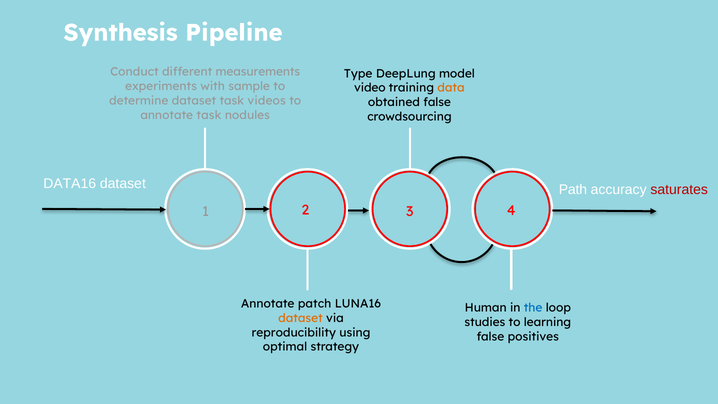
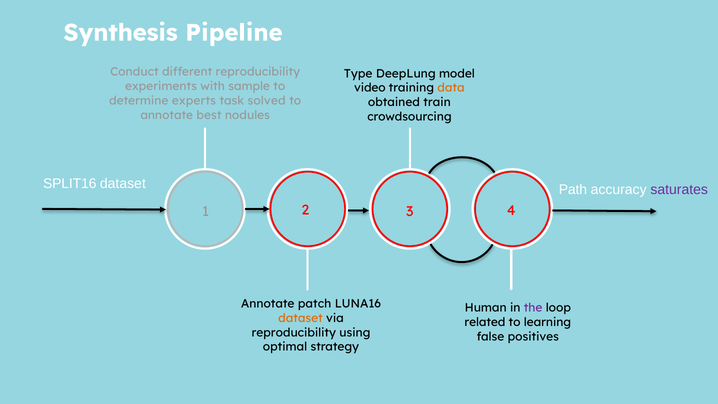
different measurements: measurements -> reproducibility
determine dataset: dataset -> experts
videos: videos -> solved
obtained false: false -> train
annotate task: task -> best
DATA16: DATA16 -> SPLIT16
saturates colour: red -> purple
the colour: blue -> purple
studies: studies -> related
